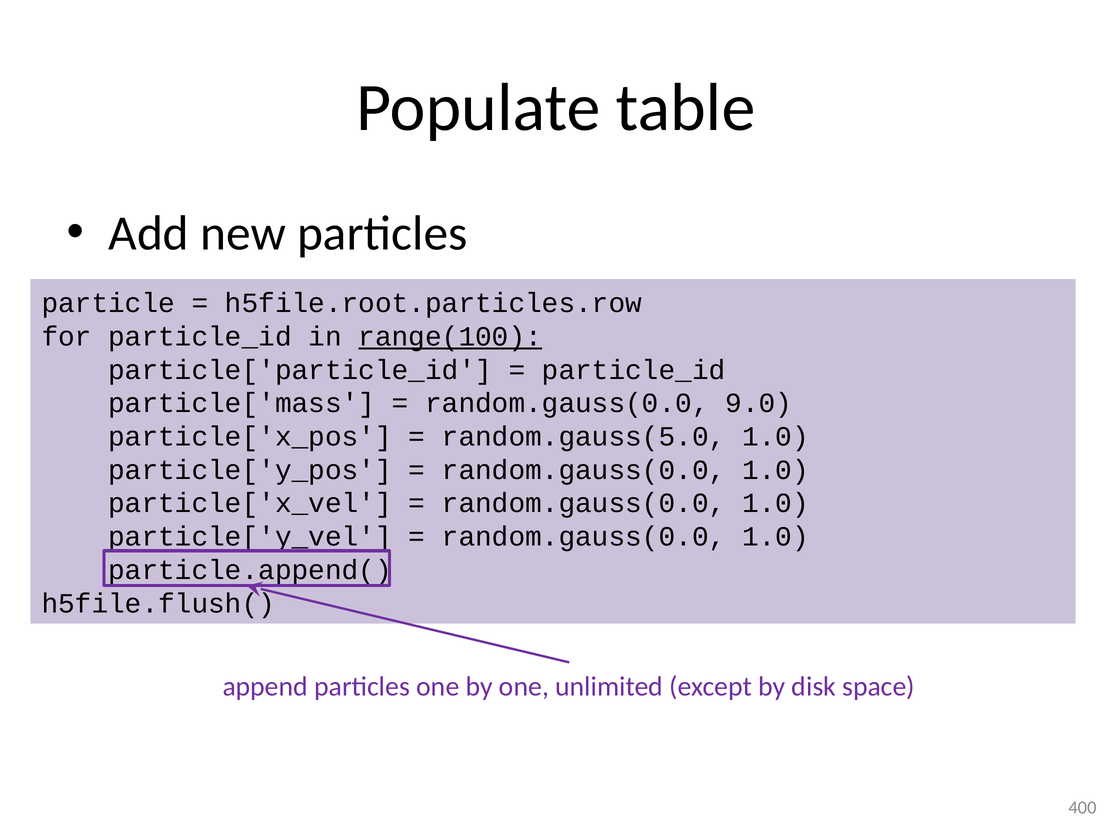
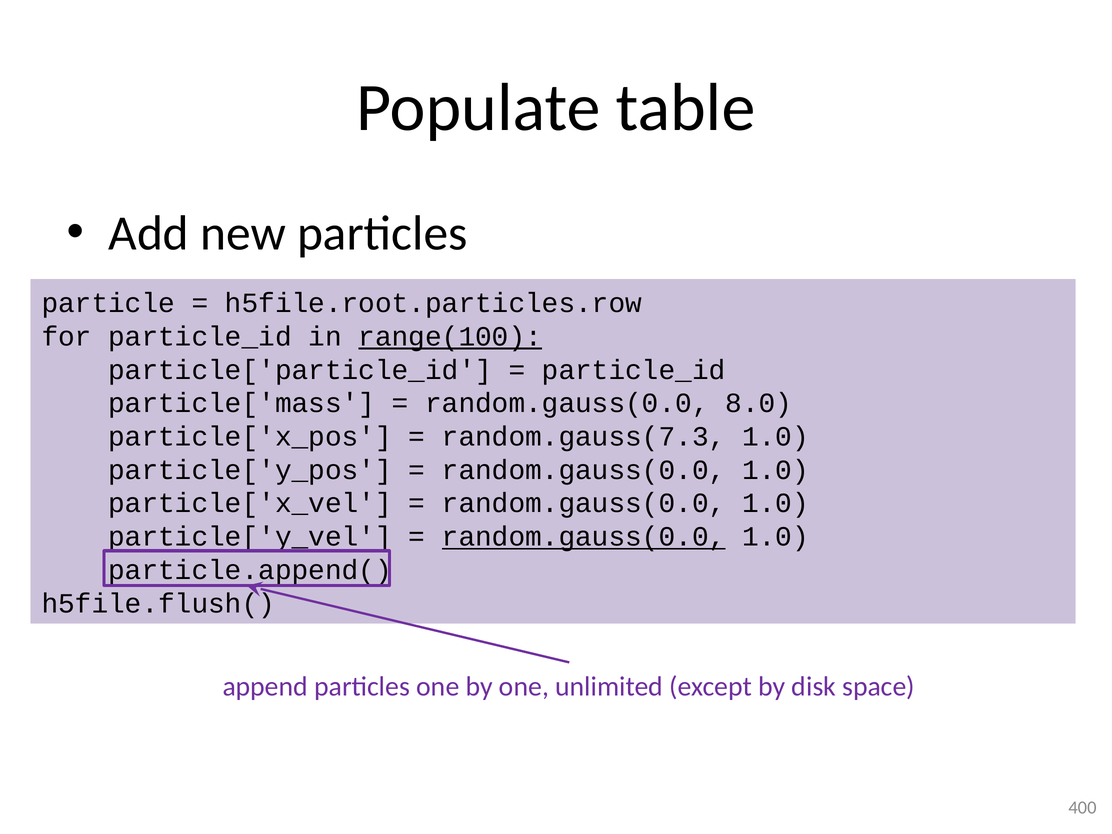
9.0: 9.0 -> 8.0
random.gauss(5.0: random.gauss(5.0 -> random.gauss(7.3
random.gauss(0.0 at (584, 537) underline: none -> present
